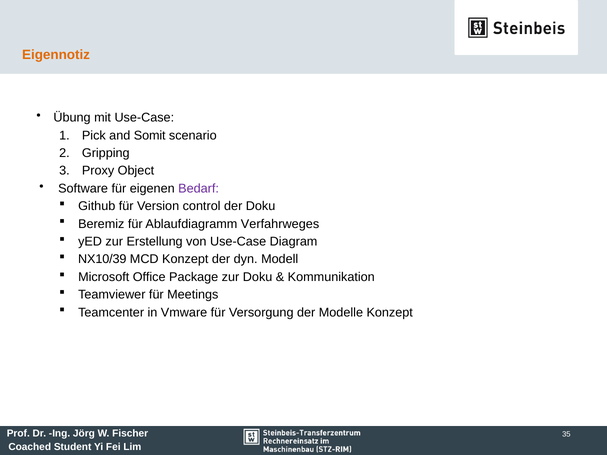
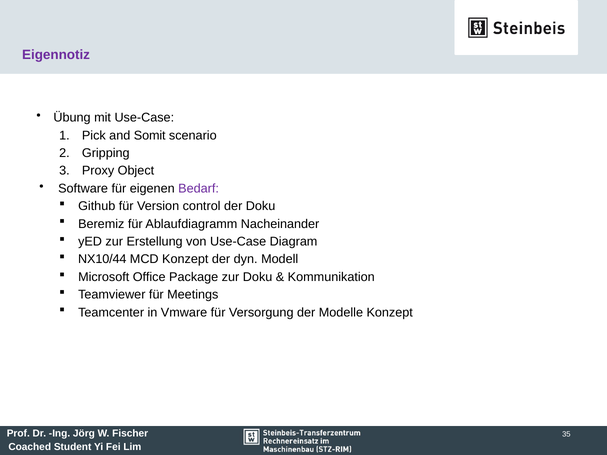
Eigennotiz colour: orange -> purple
Verfahrweges: Verfahrweges -> Nacheinander
NX10/39: NX10/39 -> NX10/44
